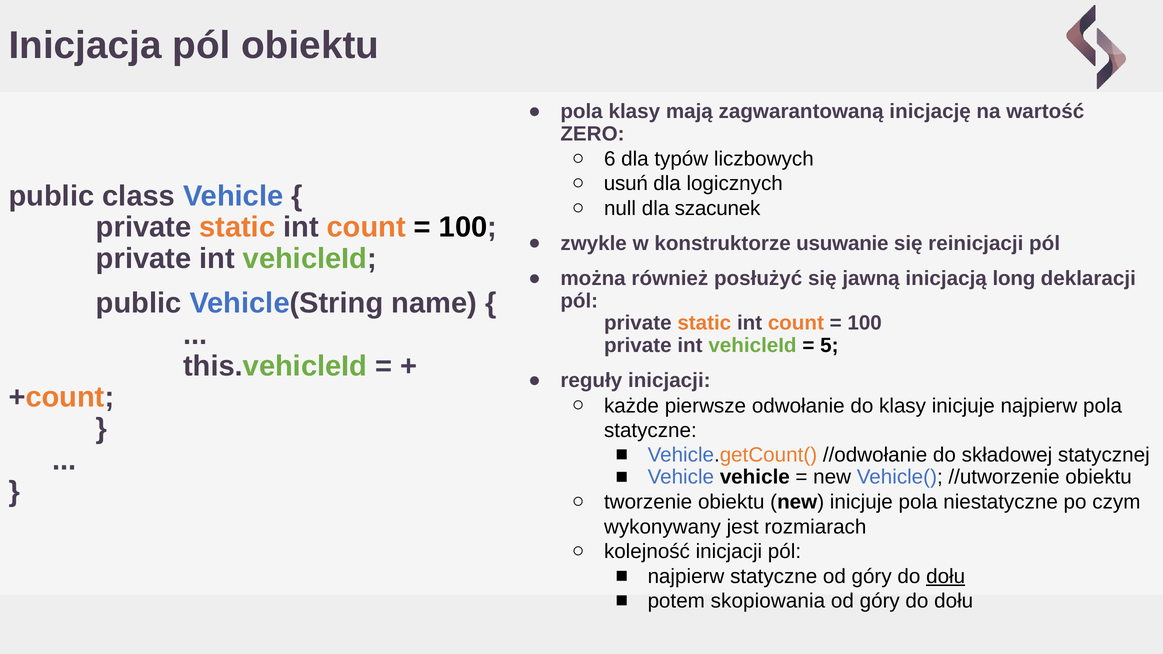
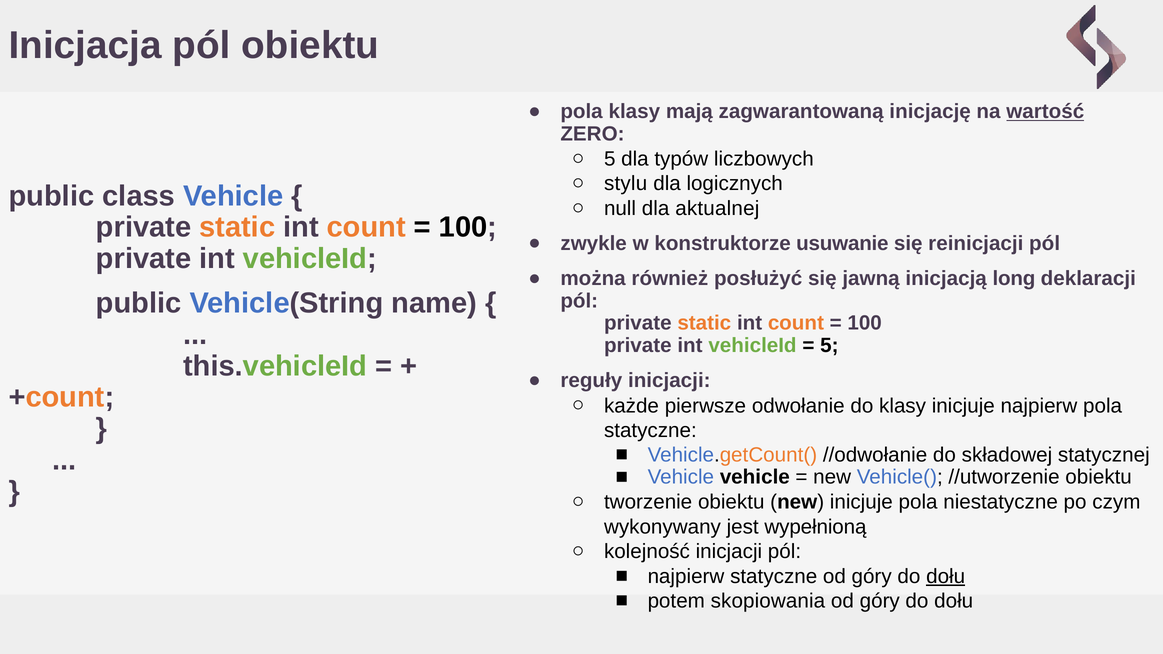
wartość underline: none -> present
6 at (610, 159): 6 -> 5
usuń: usuń -> stylu
szacunek: szacunek -> aktualnej
rozmiarach: rozmiarach -> wypełnioną
